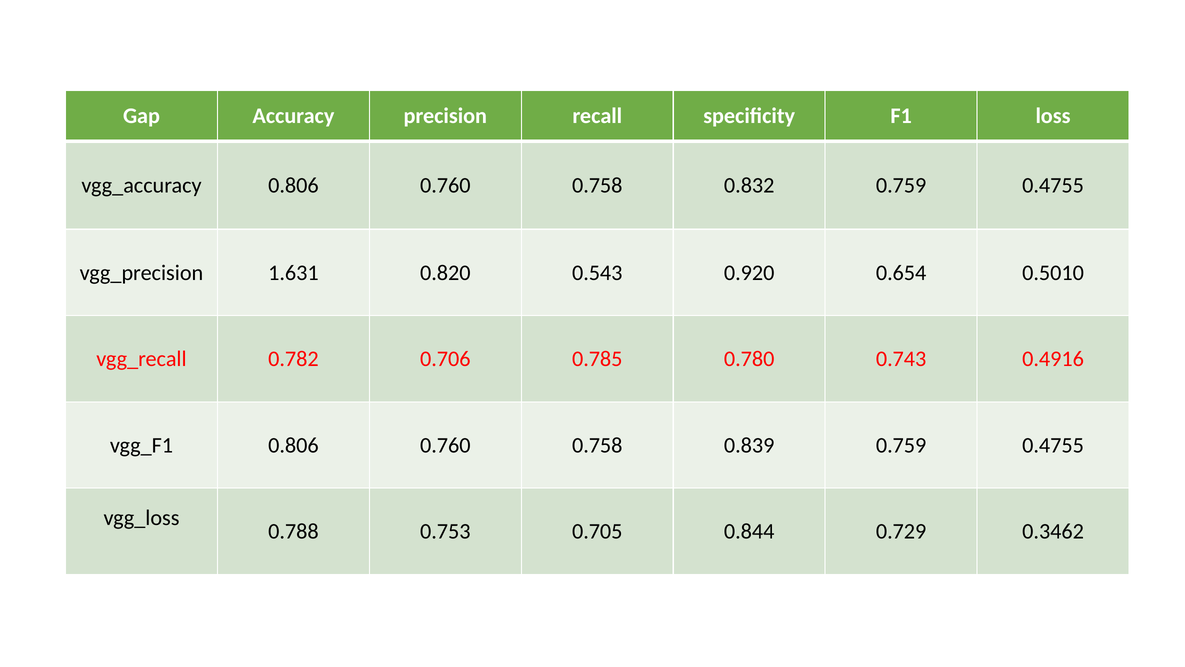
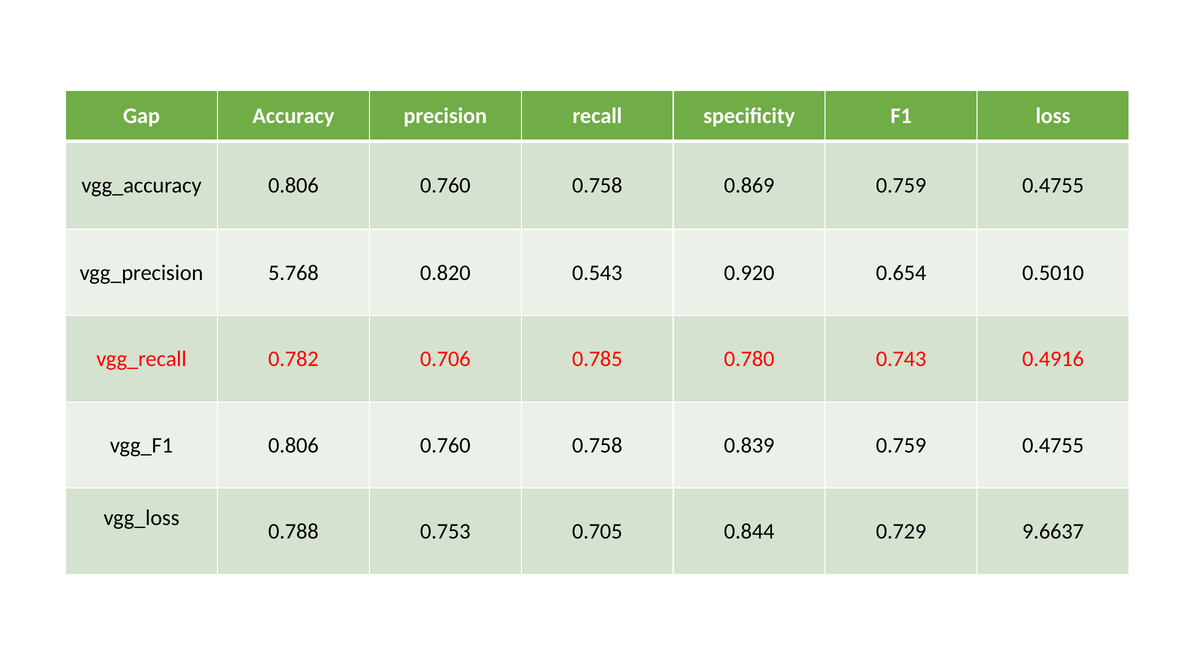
0.832: 0.832 -> 0.869
1.631: 1.631 -> 5.768
0.3462: 0.3462 -> 9.6637
